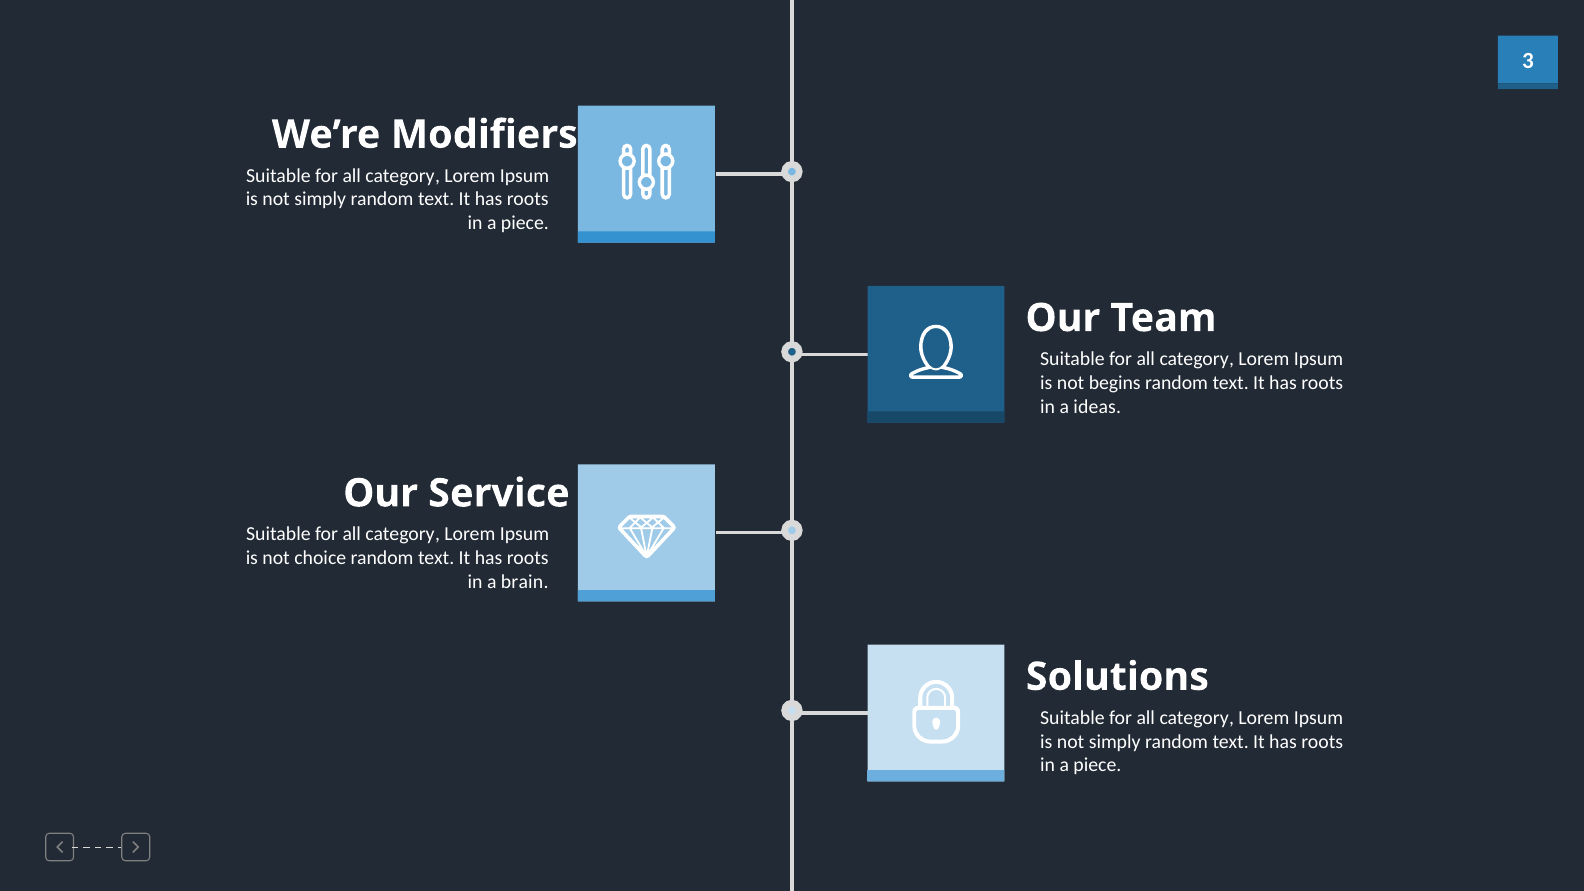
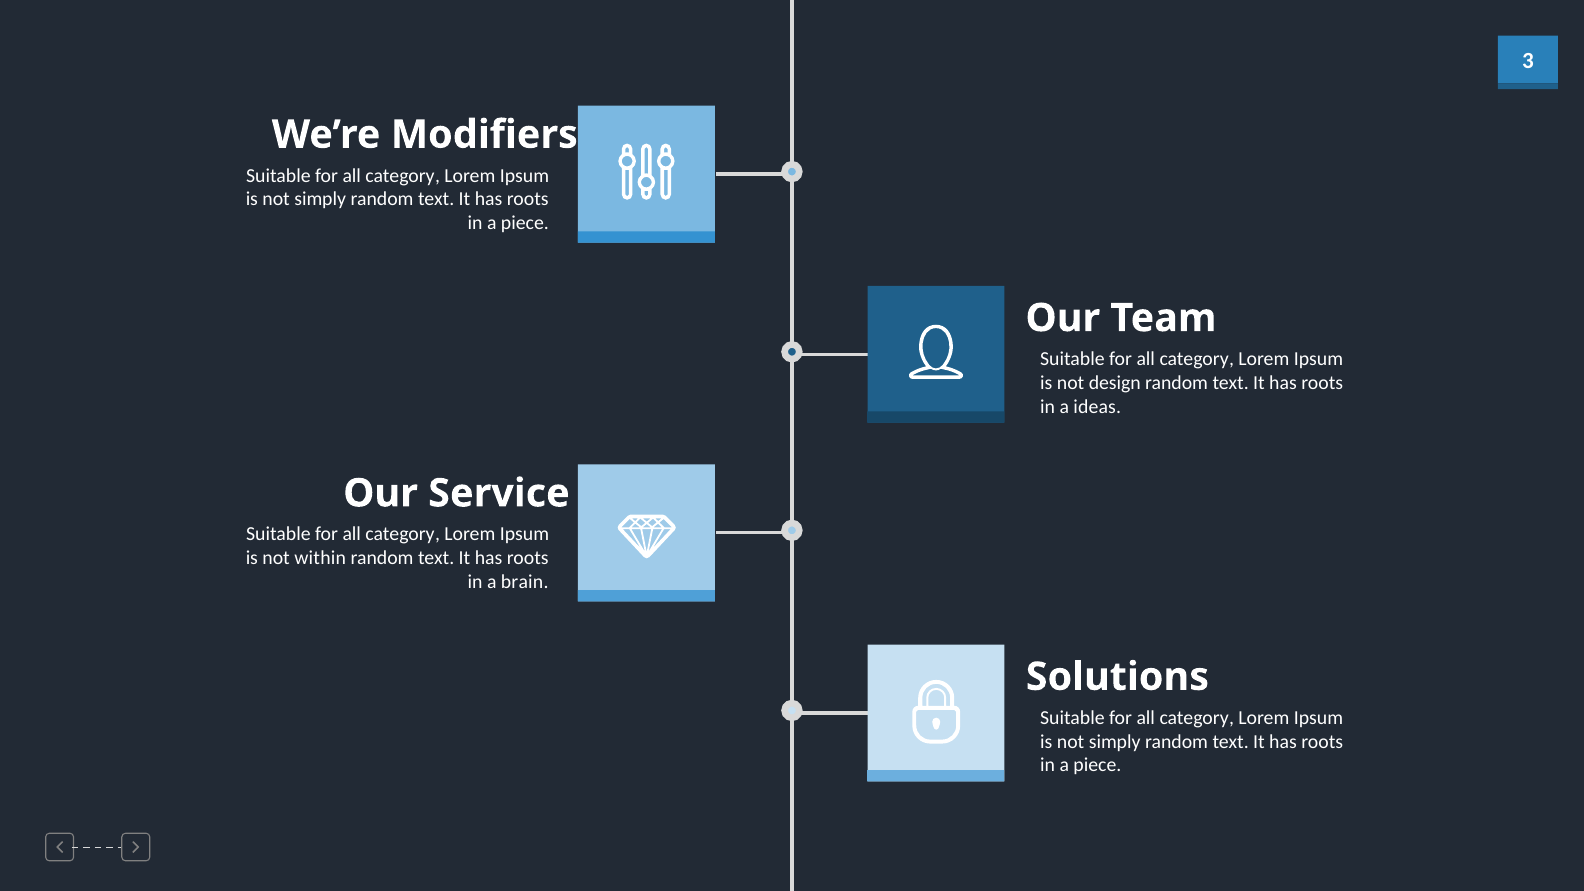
begins: begins -> design
choice: choice -> within
